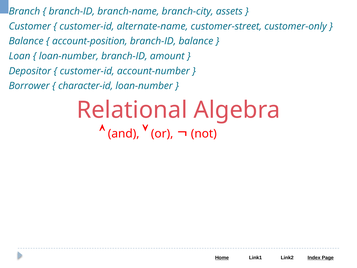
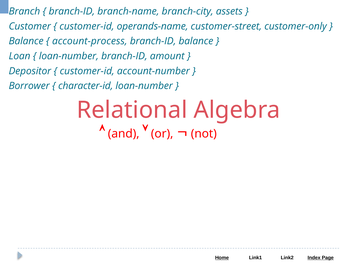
alternate-name: alternate-name -> operands-name
account-position: account-position -> account-process
